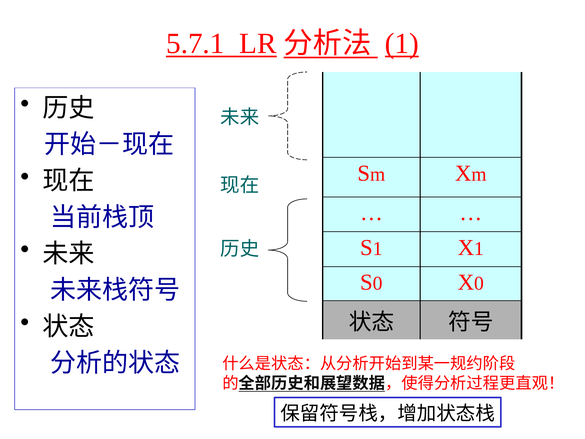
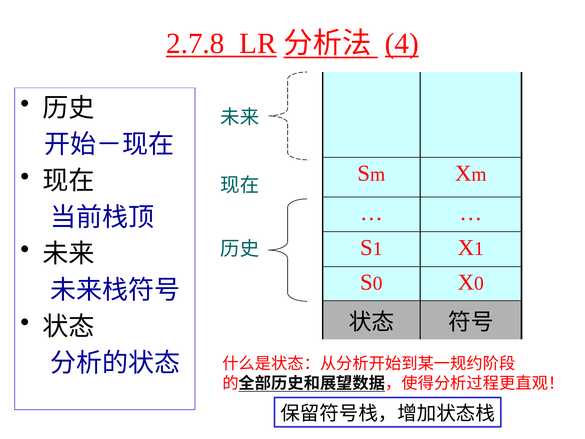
5.7.1: 5.7.1 -> 2.7.8
1 at (402, 43): 1 -> 4
